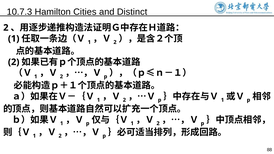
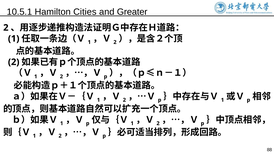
10.7.3: 10.7.3 -> 10.5.1
Distinct: Distinct -> Greater
